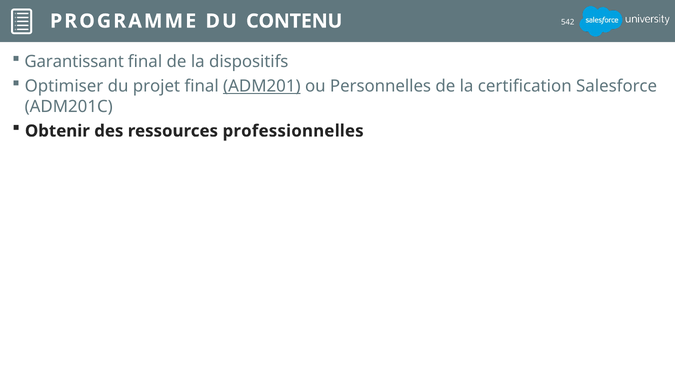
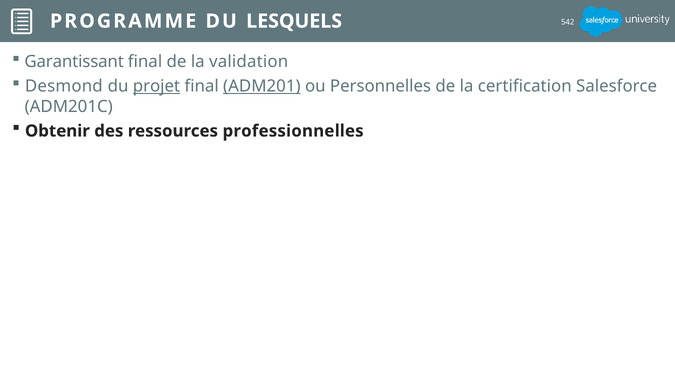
CONTENU: CONTENU -> LESQUELS
dispositifs: dispositifs -> validation
Optimiser: Optimiser -> Desmond
projet underline: none -> present
